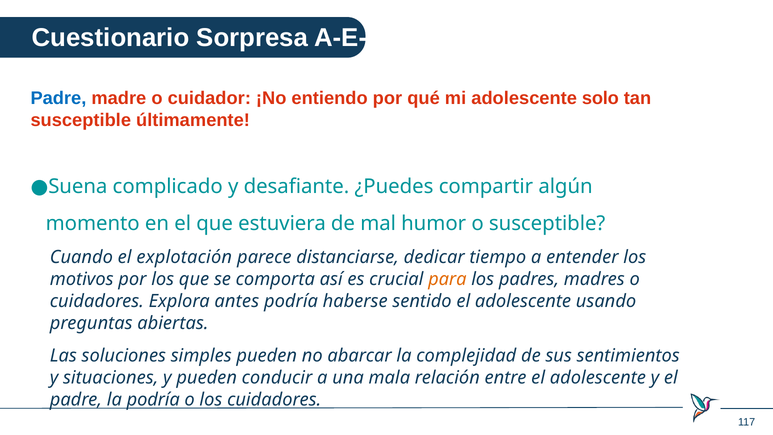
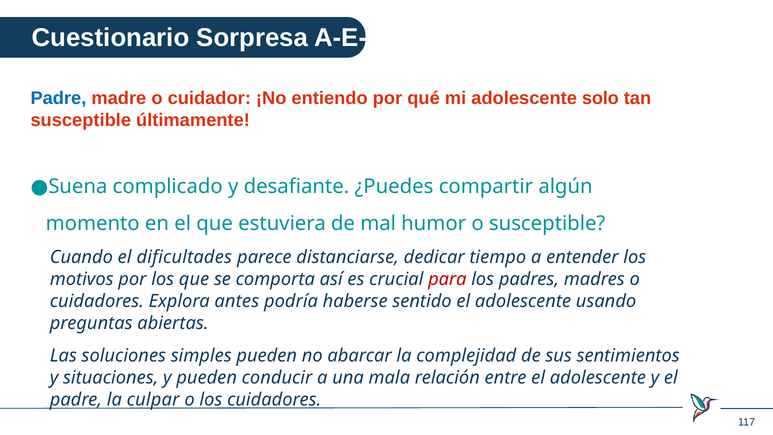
explotación: explotación -> dificultades
para colour: orange -> red
la podría: podría -> culpar
